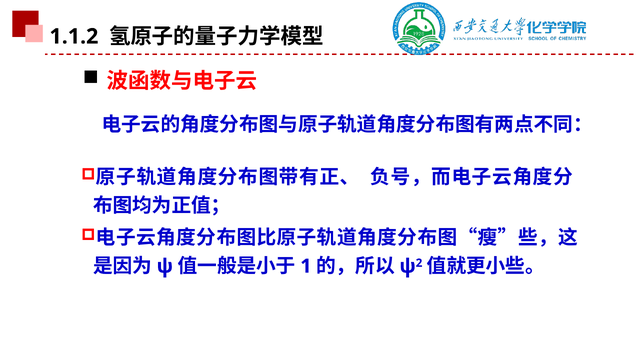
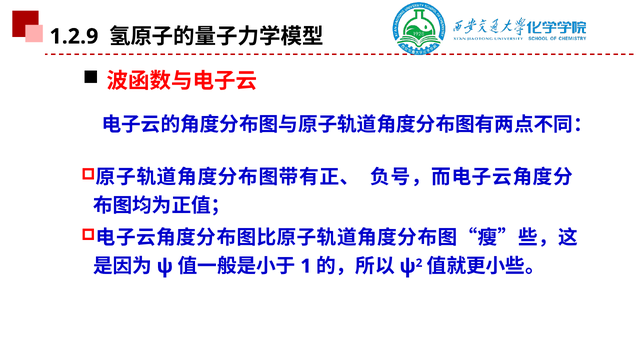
1.1.2: 1.1.2 -> 1.2.9
